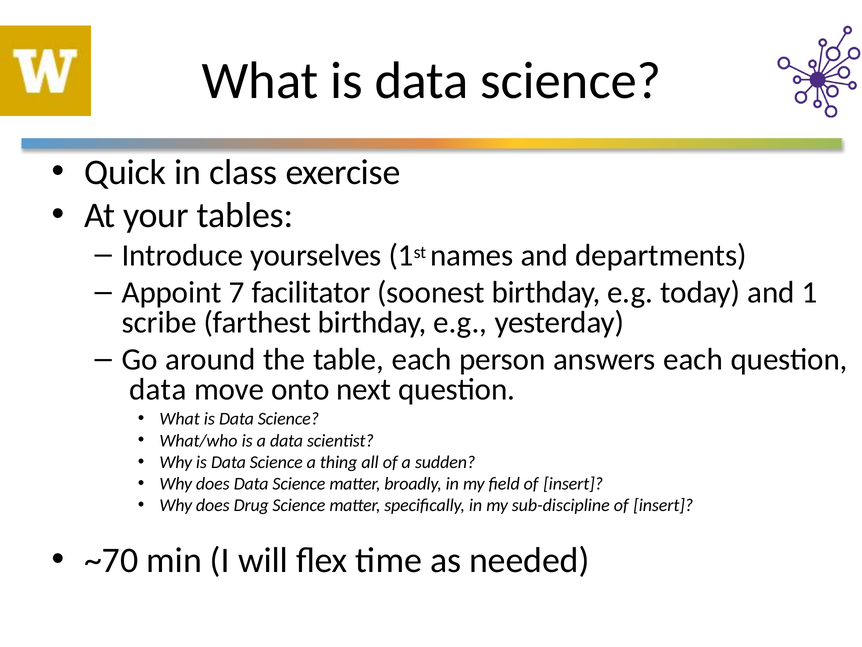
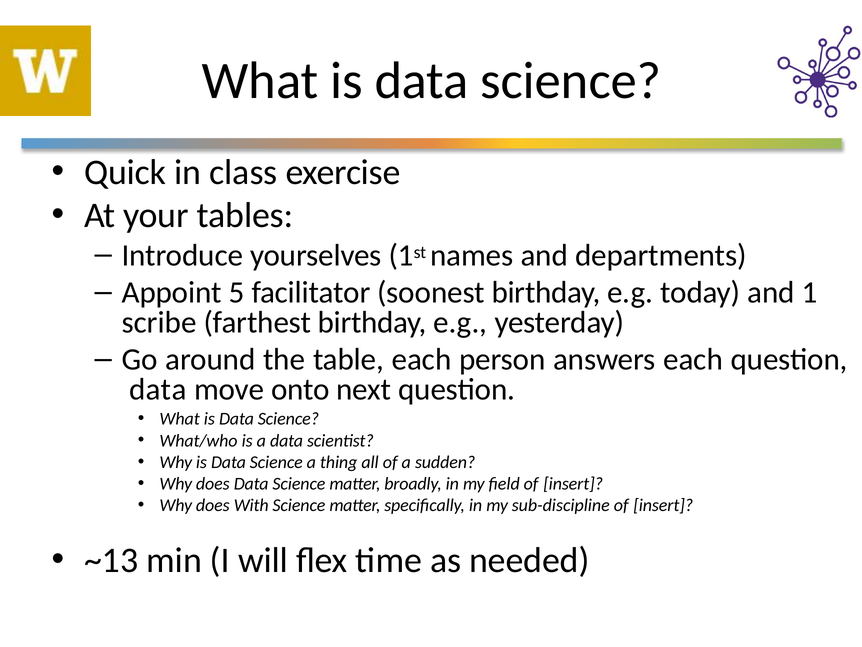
7: 7 -> 5
Drug: Drug -> With
~70: ~70 -> ~13
